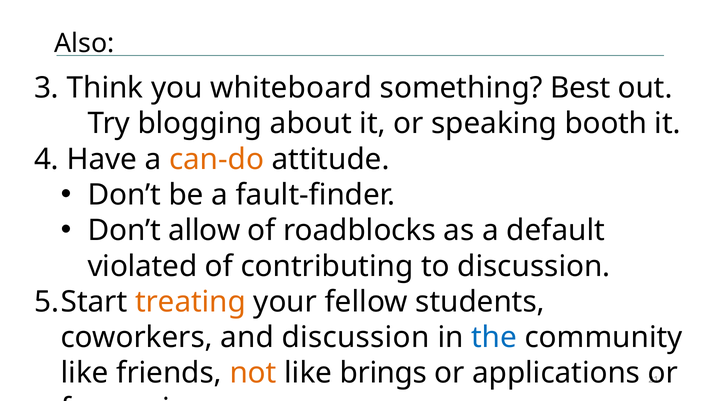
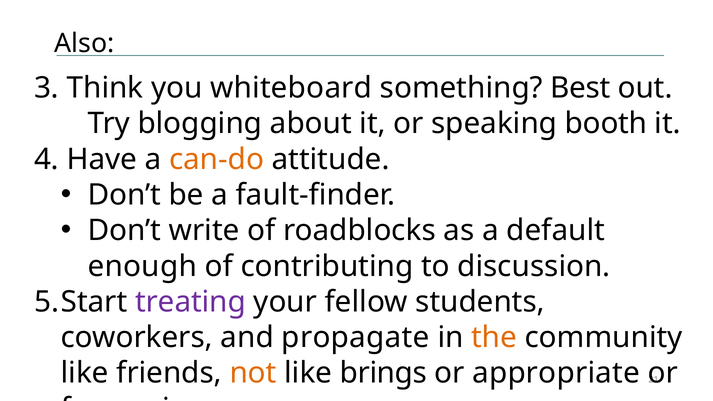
allow: allow -> write
violated: violated -> enough
treating colour: orange -> purple
and discussion: discussion -> propagate
the colour: blue -> orange
applications: applications -> appropriate
